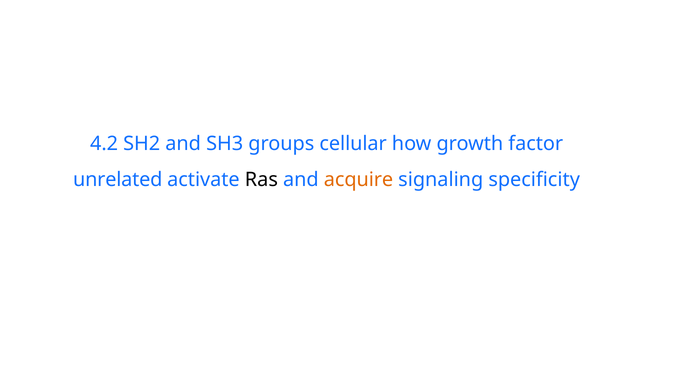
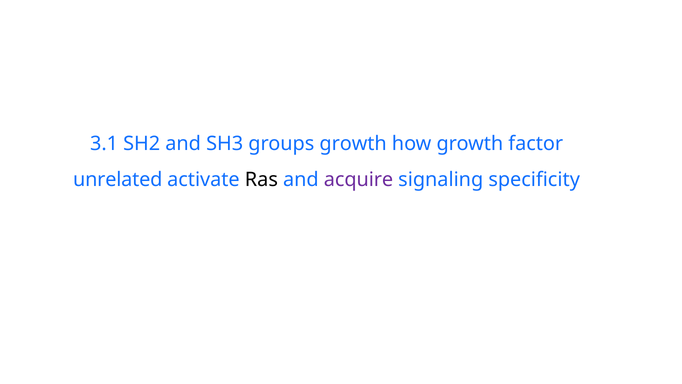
4.2: 4.2 -> 3.1
groups cellular: cellular -> growth
acquire colour: orange -> purple
